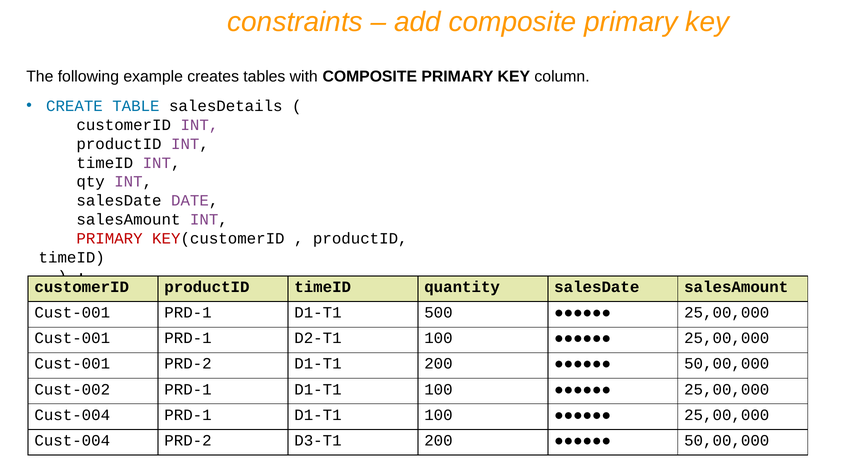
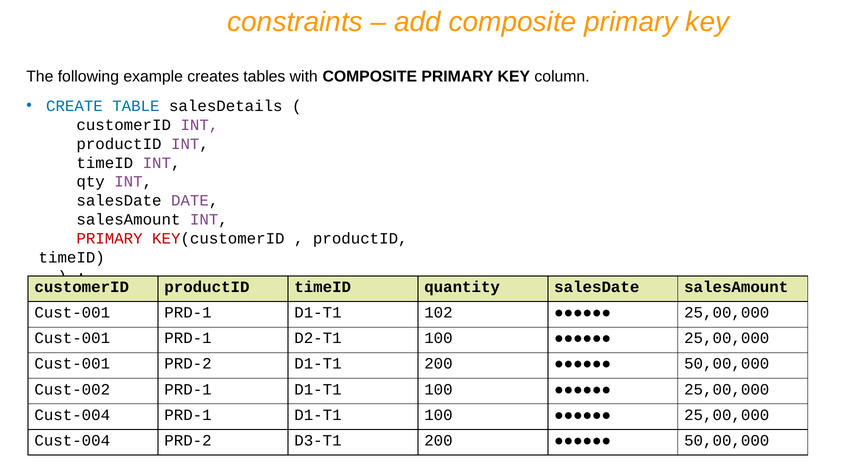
500: 500 -> 102
